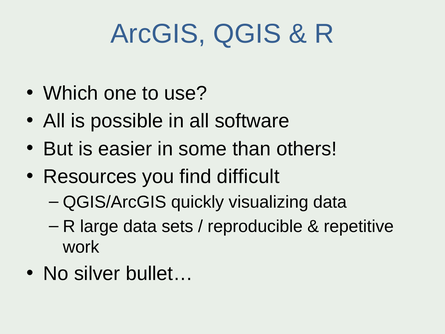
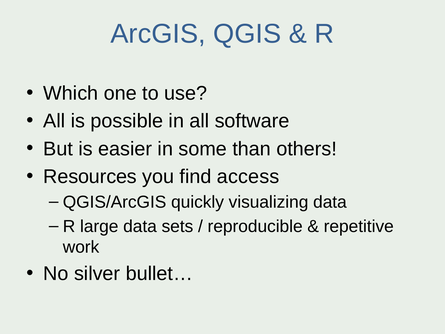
difficult: difficult -> access
